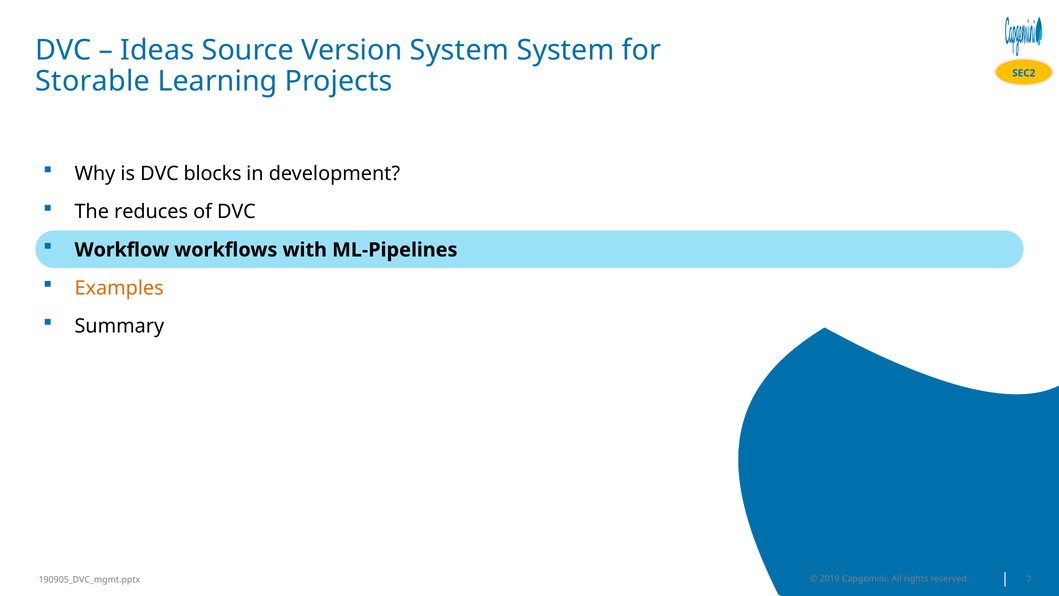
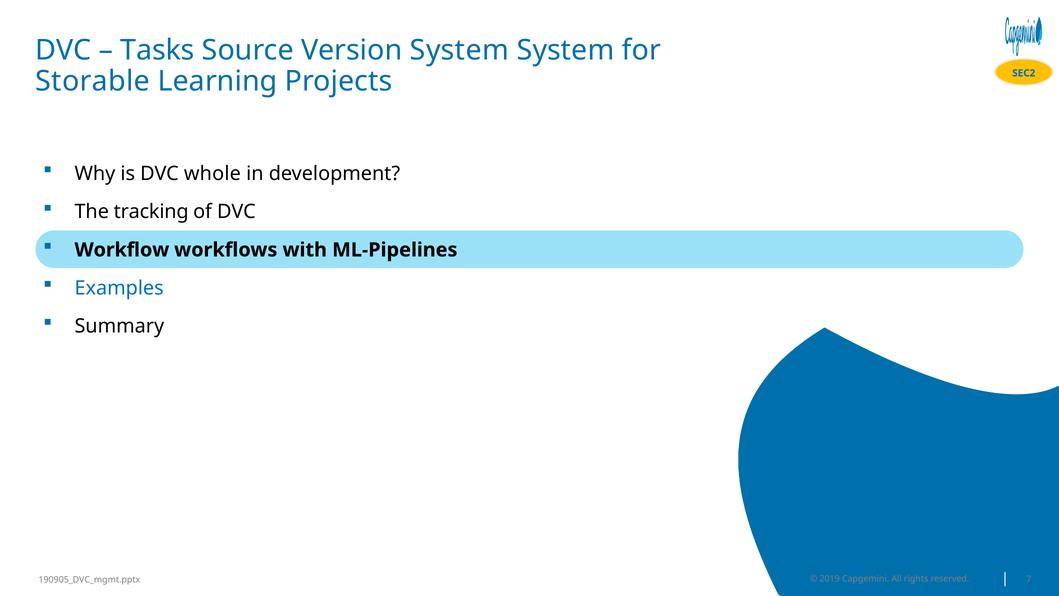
Ideas: Ideas -> Tasks
blocks: blocks -> whole
reduces: reduces -> tracking
Examples colour: orange -> blue
